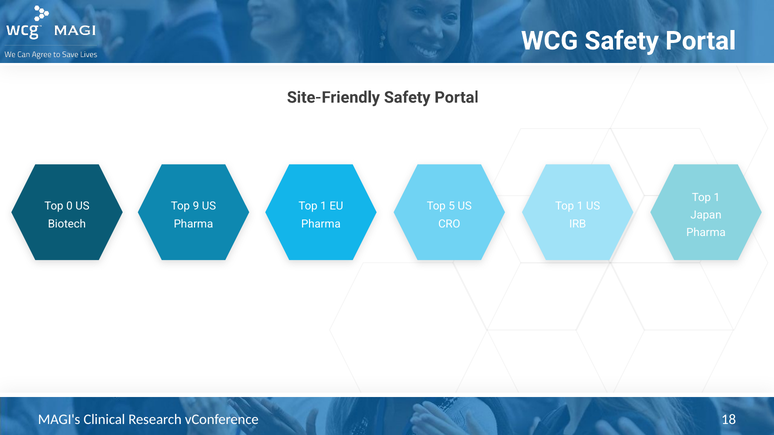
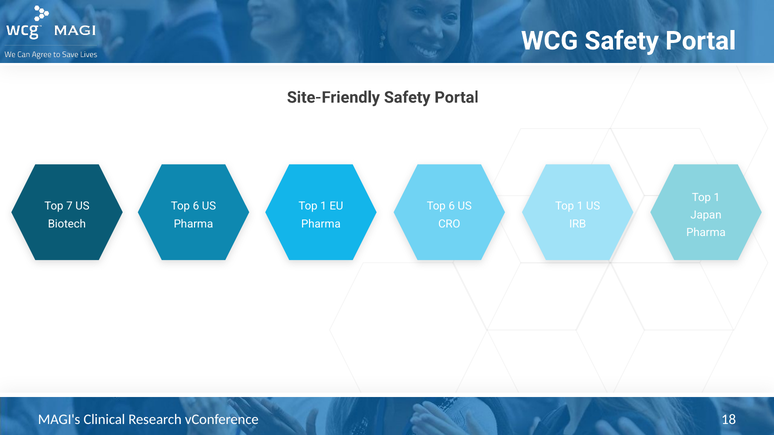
0: 0 -> 7
9 at (196, 206): 9 -> 6
5 at (452, 206): 5 -> 6
